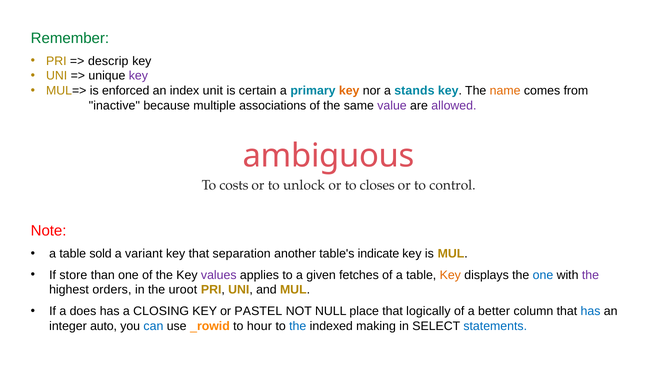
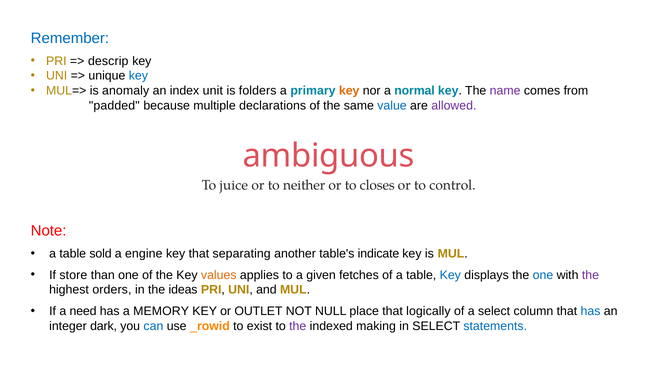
Remember colour: green -> blue
key at (138, 76) colour: purple -> blue
enforced: enforced -> anomaly
certain: certain -> folders
stands: stands -> normal
name colour: orange -> purple
inactive: inactive -> padded
associations: associations -> declarations
value colour: purple -> blue
costs: costs -> juice
unlock: unlock -> neither
variant: variant -> engine
separation: separation -> separating
values colour: purple -> orange
Key at (450, 275) colour: orange -> blue
uroot: uroot -> ideas
does: does -> need
CLOSING: CLOSING -> MEMORY
PASTEL: PASTEL -> OUTLET
a better: better -> select
auto: auto -> dark
hour: hour -> exist
the at (298, 326) colour: blue -> purple
